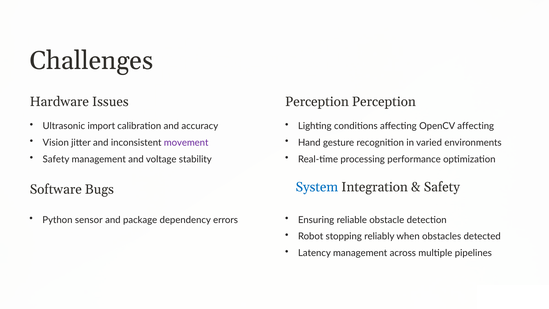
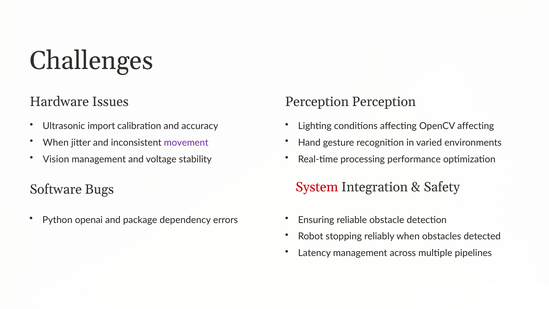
Vision at (56, 143): Vision -> When
Safety at (56, 159): Safety -> Vision
System colour: blue -> red
sensor: sensor -> openai
